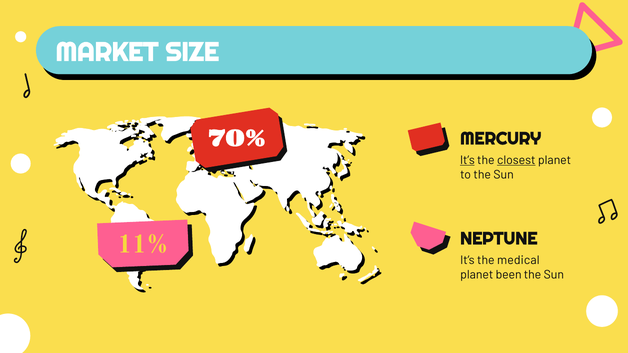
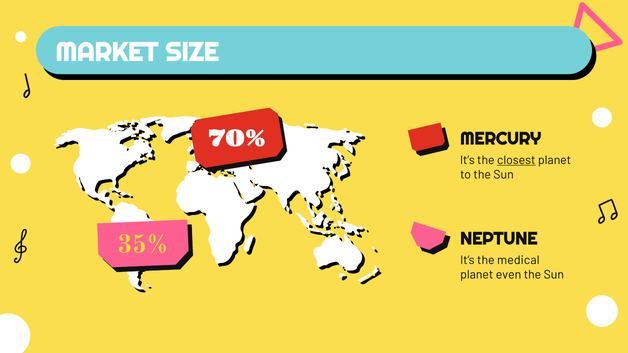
It’s at (467, 160) underline: present -> none
11%: 11% -> 35%
been: been -> even
